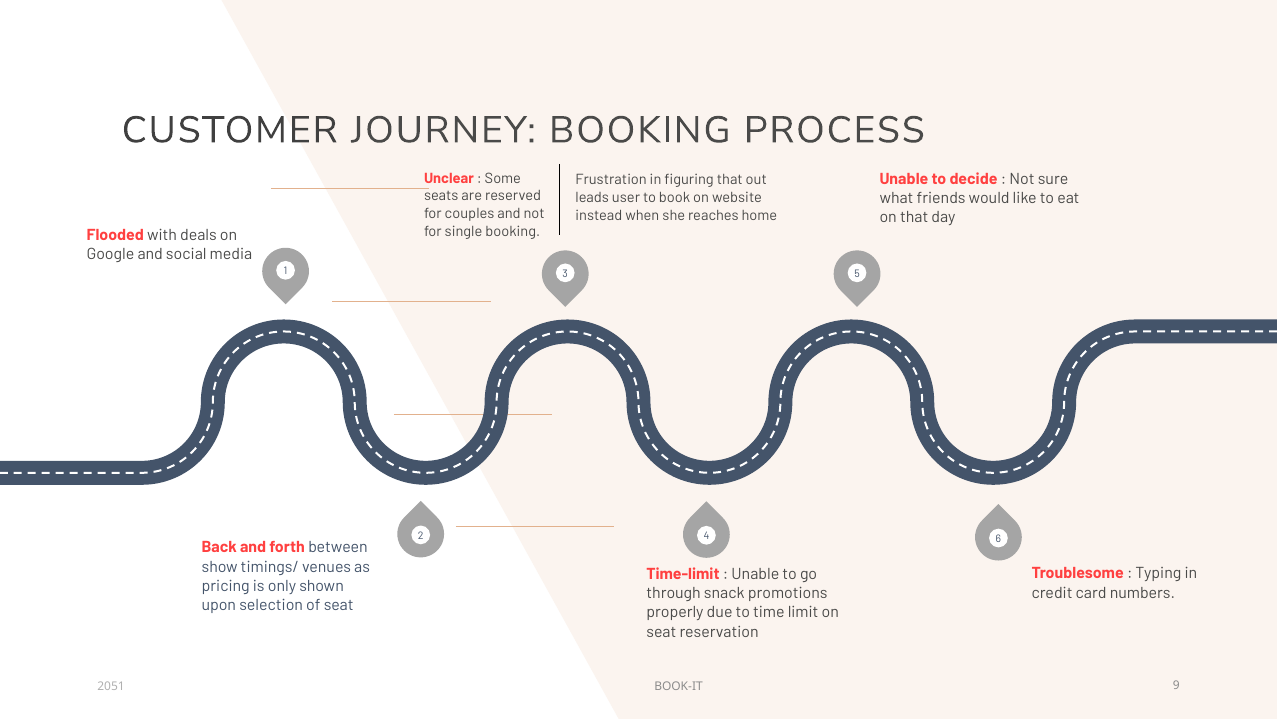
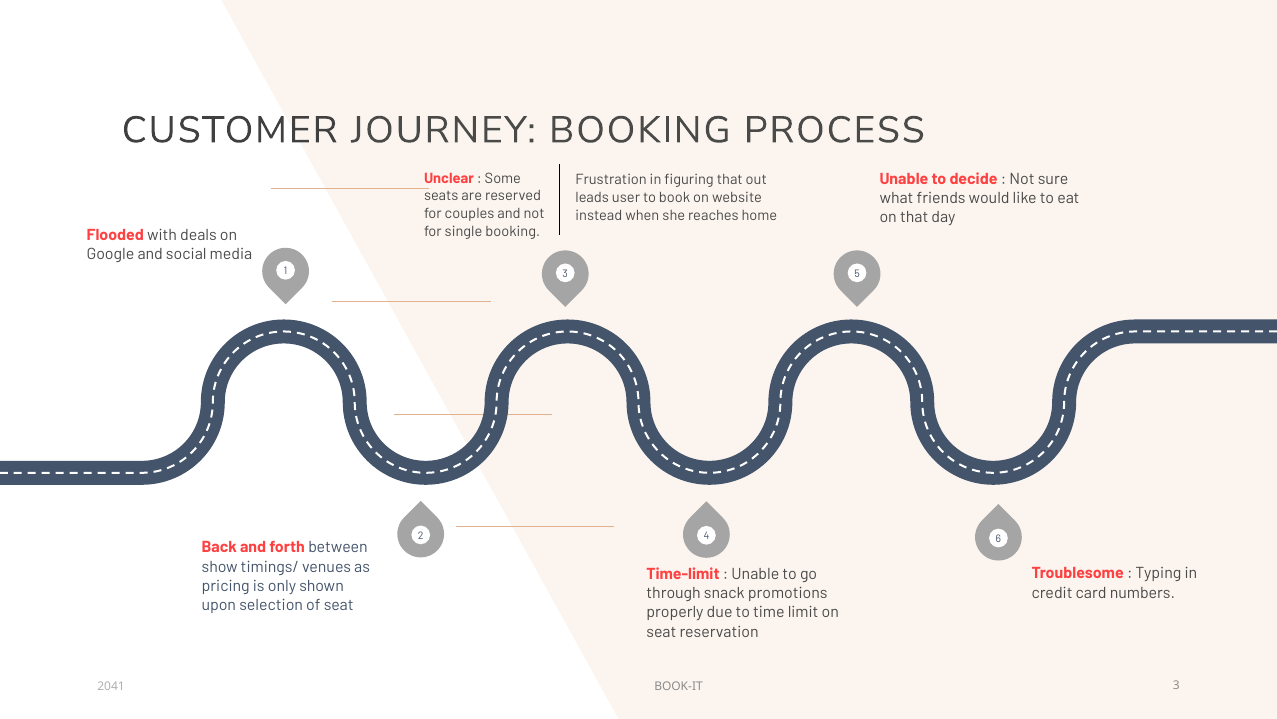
2051: 2051 -> 2041
BOOK-IT 9: 9 -> 3
